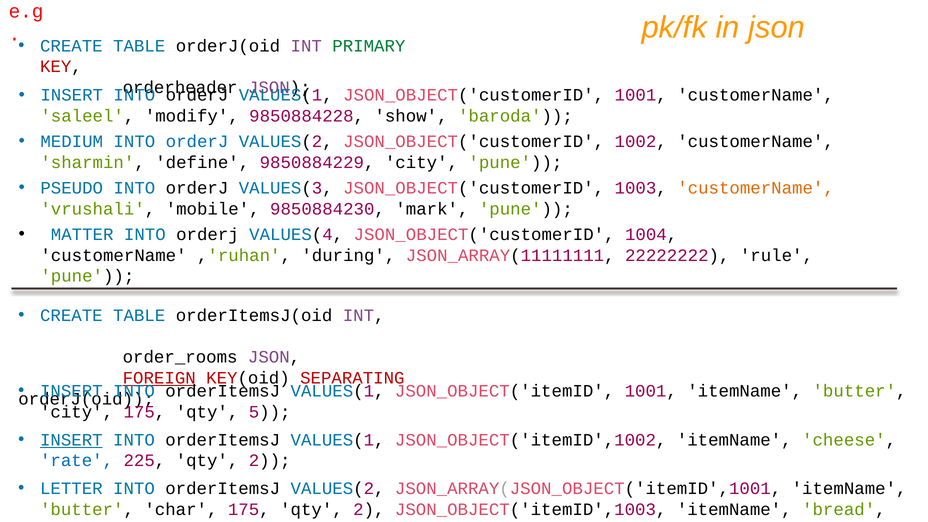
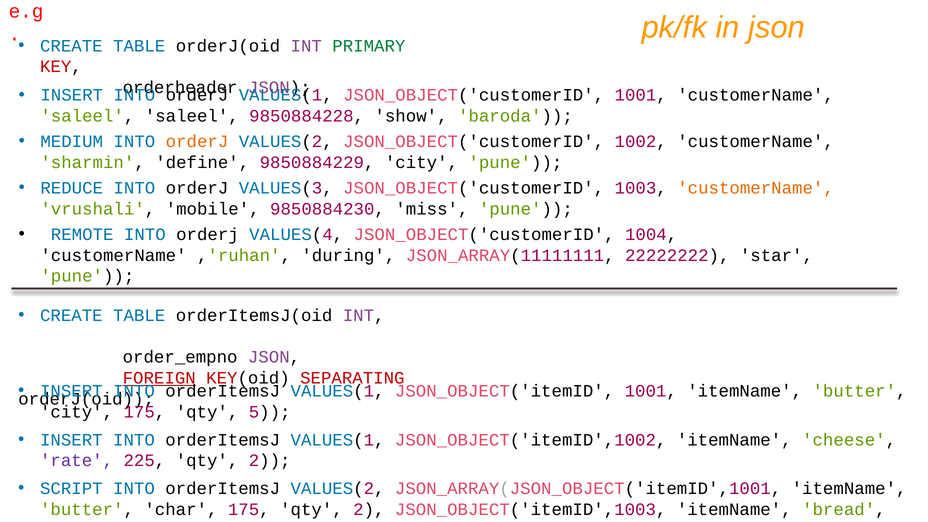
saleel modify: modify -> saleel
orderJ at (197, 142) colour: blue -> orange
PSEUDO: PSEUDO -> REDUCE
mark: mark -> miss
MATTER: MATTER -> REMOTE
rule: rule -> star
order_rooms: order_rooms -> order_empno
INSERT at (71, 440) underline: present -> none
rate at (77, 461) colour: blue -> purple
LETTER: LETTER -> SCRIPT
